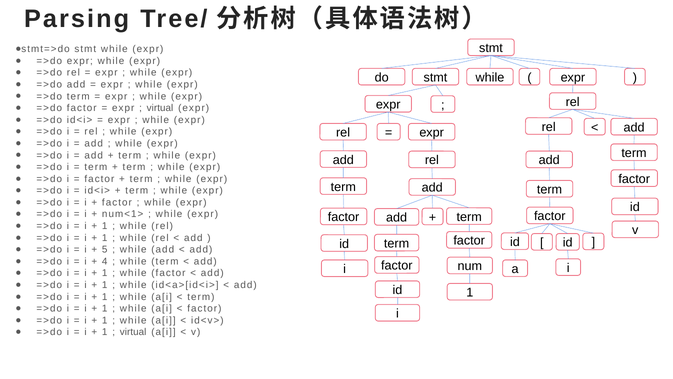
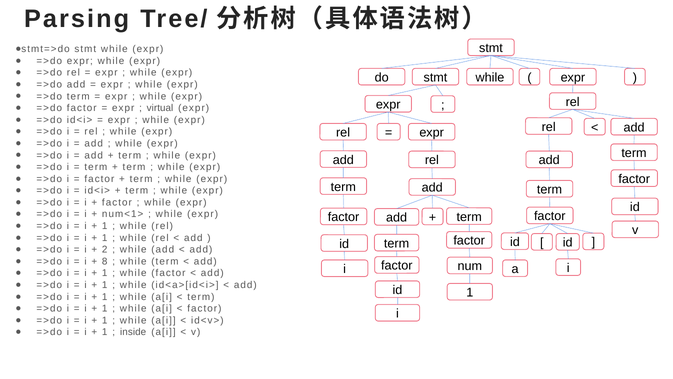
5: 5 -> 2
4: 4 -> 8
virtual at (133, 332): virtual -> inside
